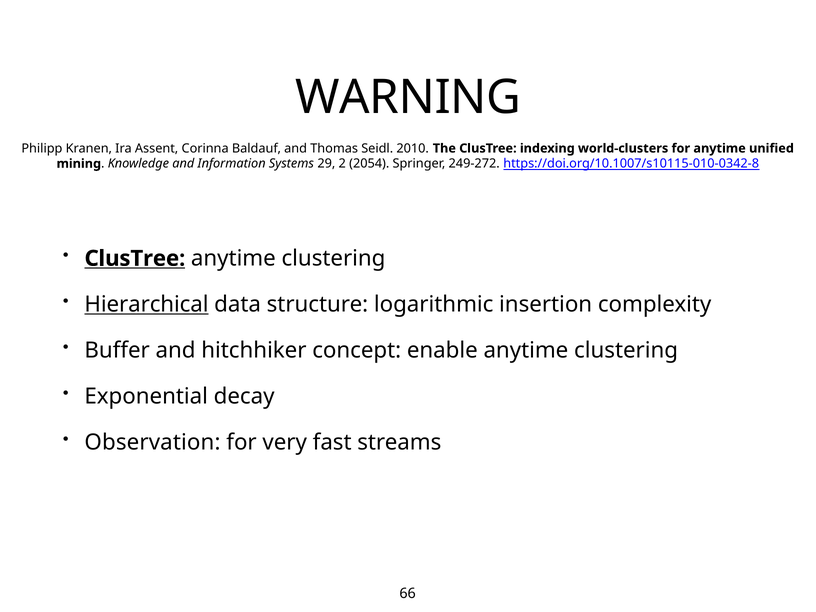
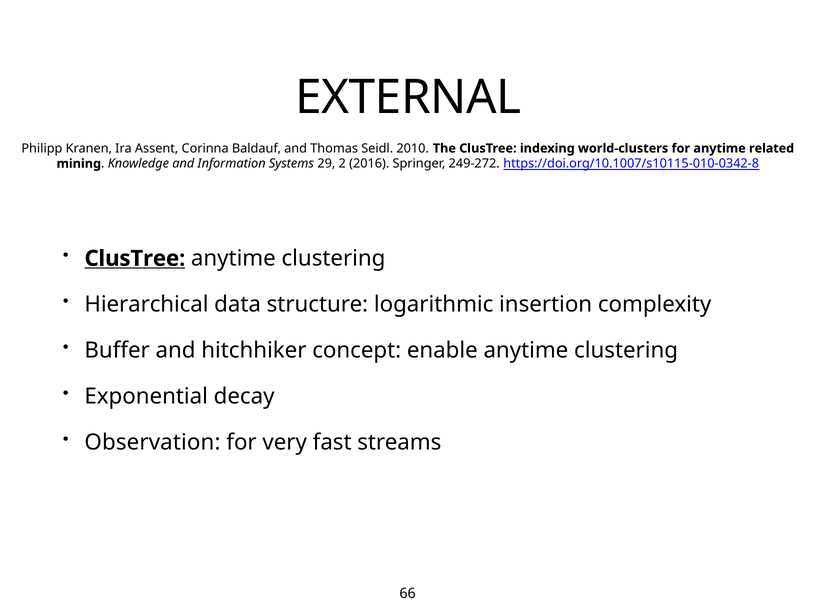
WARNING: WARNING -> EXTERNAL
unified: unified -> related
2054: 2054 -> 2016
Hierarchical underline: present -> none
